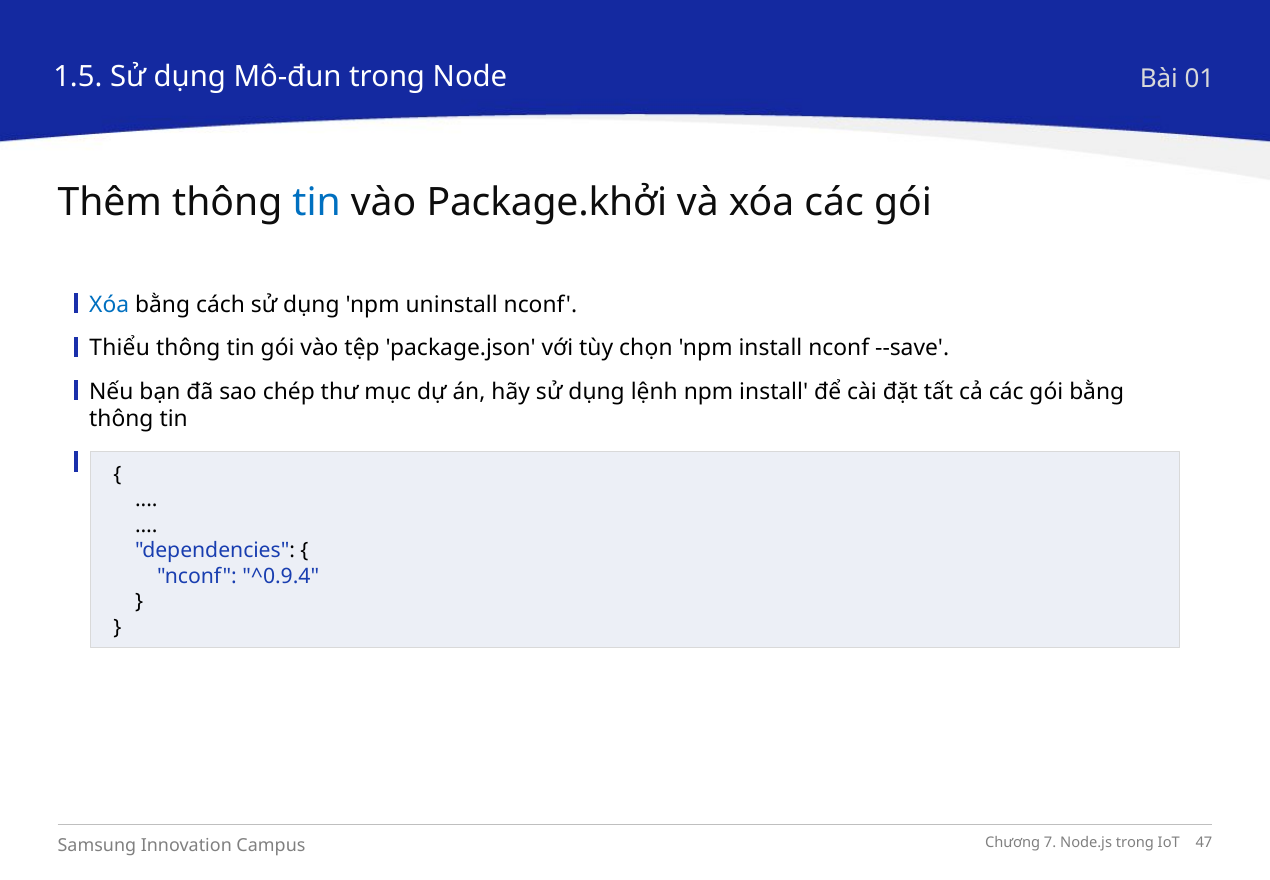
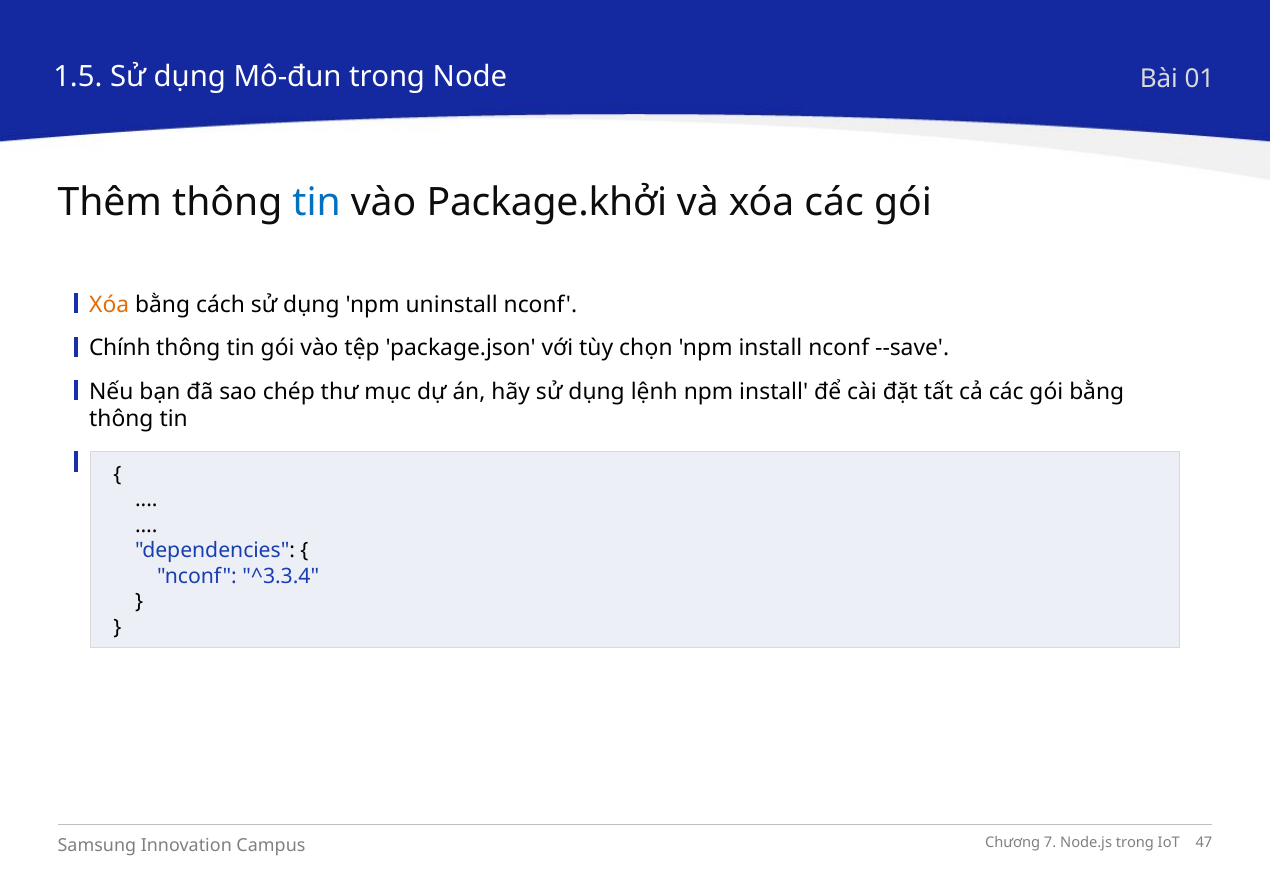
Xóa at (109, 304) colour: blue -> orange
Thiểu: Thiểu -> Chính
^0.9.4: ^0.9.4 -> ^3.3.4
